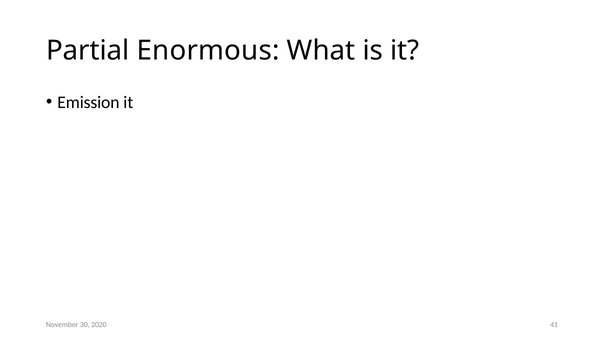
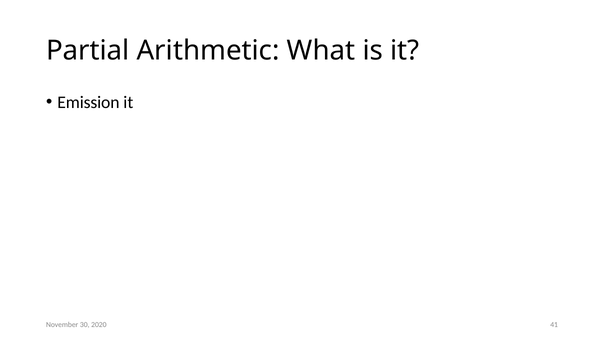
Enormous: Enormous -> Arithmetic
